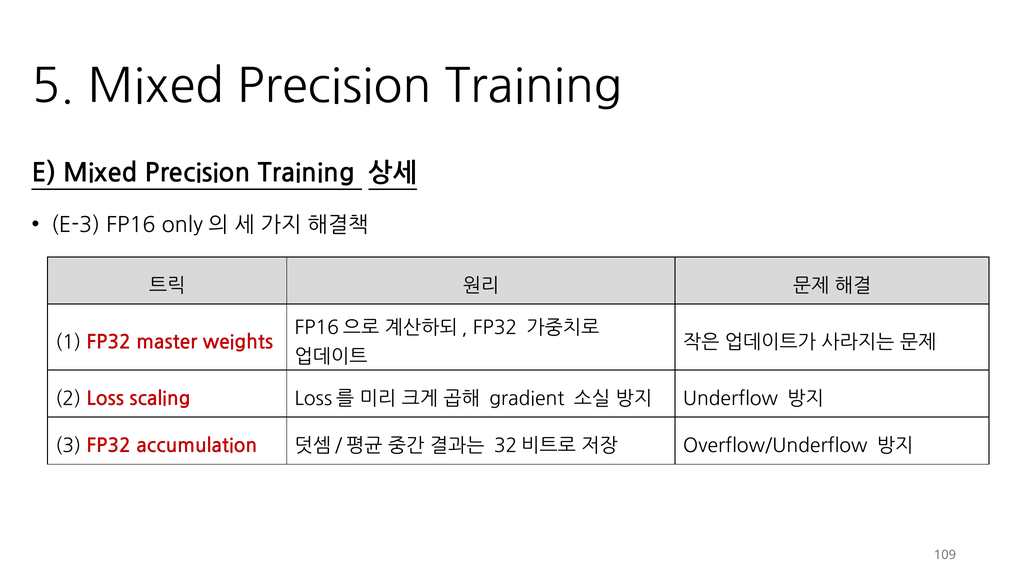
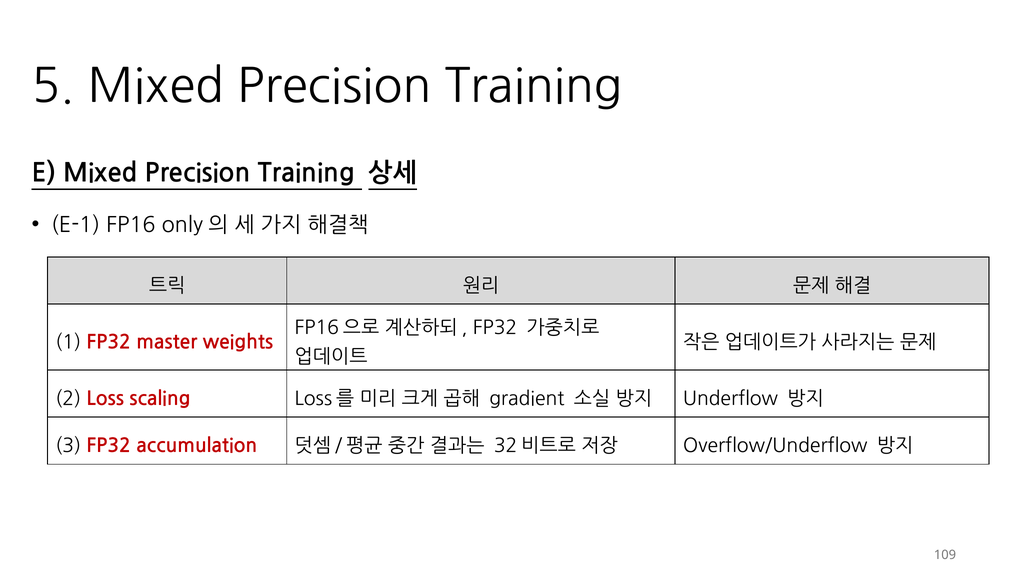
E-3: E-3 -> E-1
